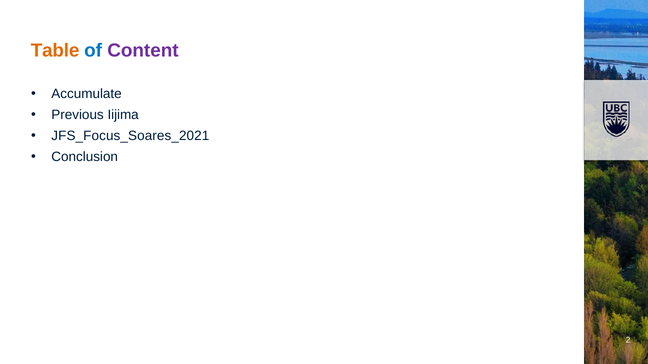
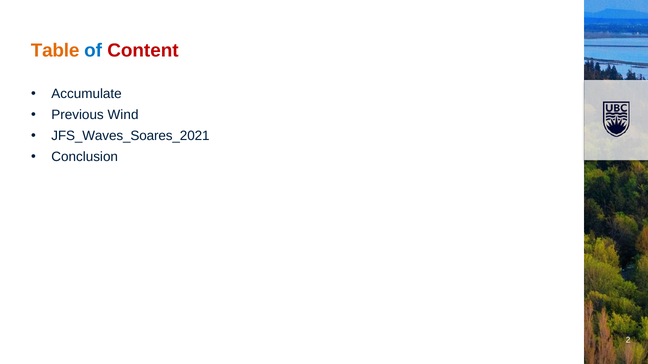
Content colour: purple -> red
Iijima: Iijima -> Wind
JFS_Focus_Soares_2021: JFS_Focus_Soares_2021 -> JFS_Waves_Soares_2021
